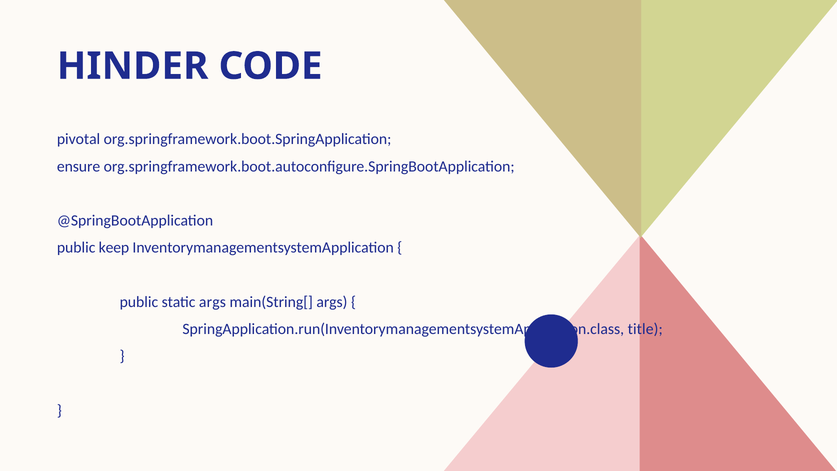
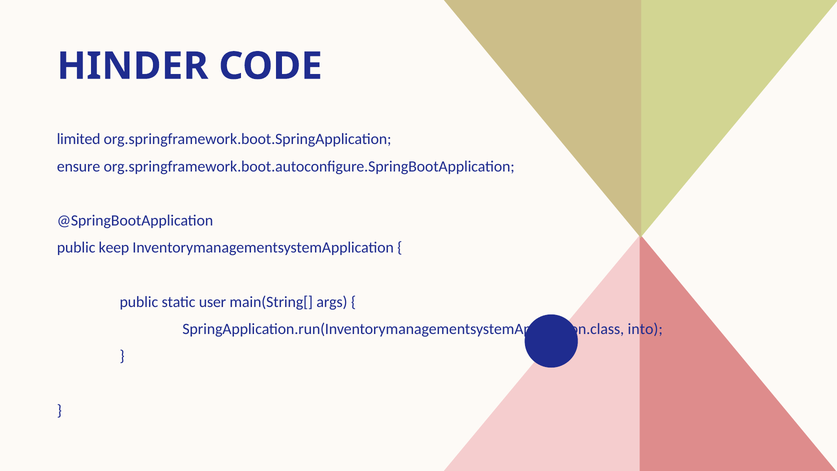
pivotal: pivotal -> limited
static args: args -> user
title: title -> into
